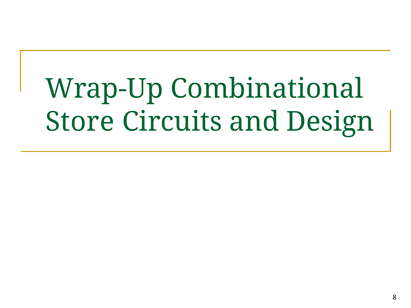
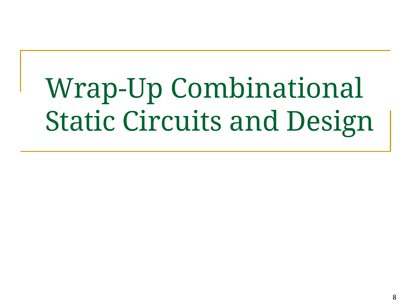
Store: Store -> Static
